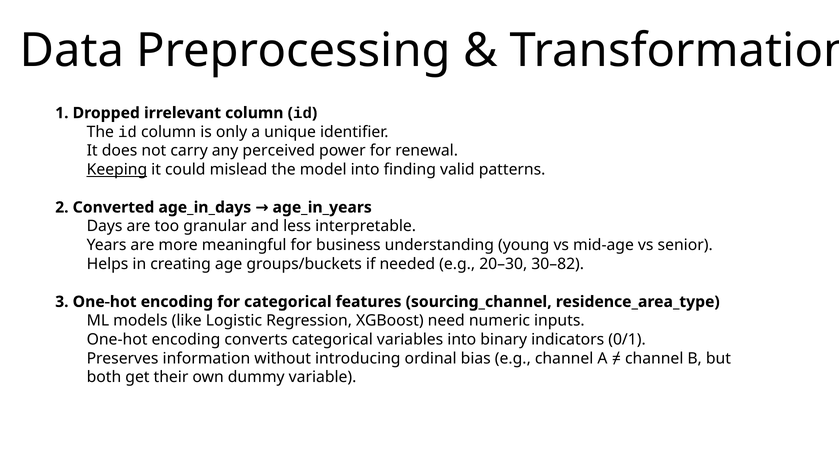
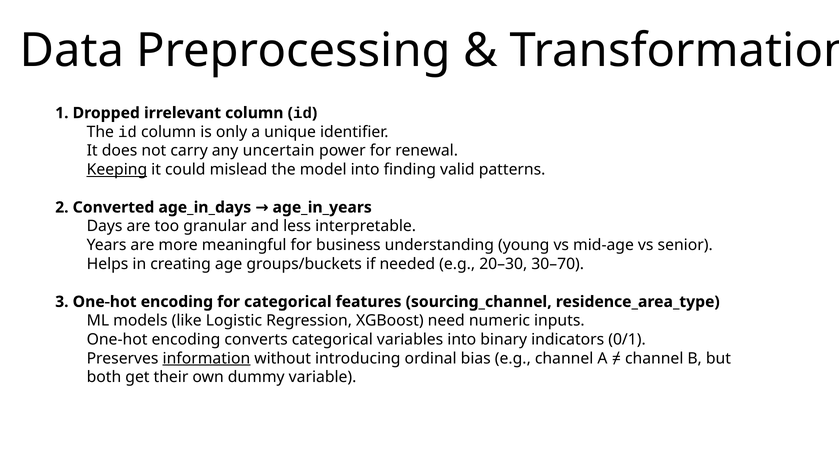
perceived: perceived -> uncertain
30–82: 30–82 -> 30–70
information underline: none -> present
